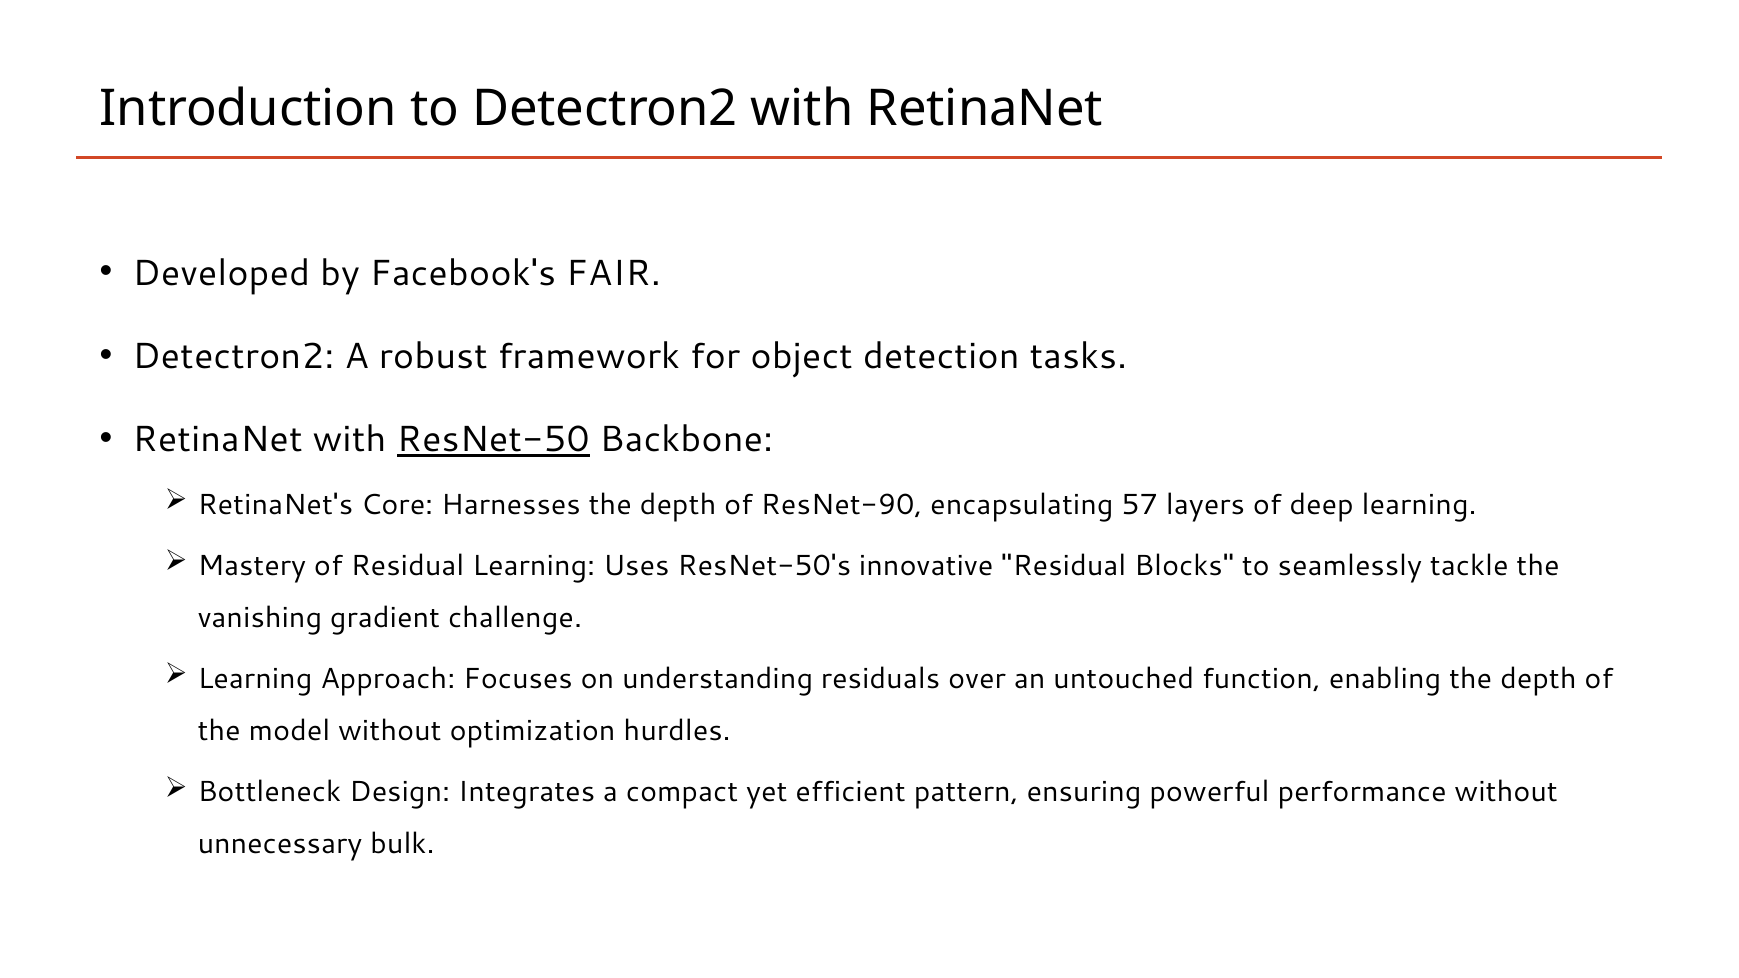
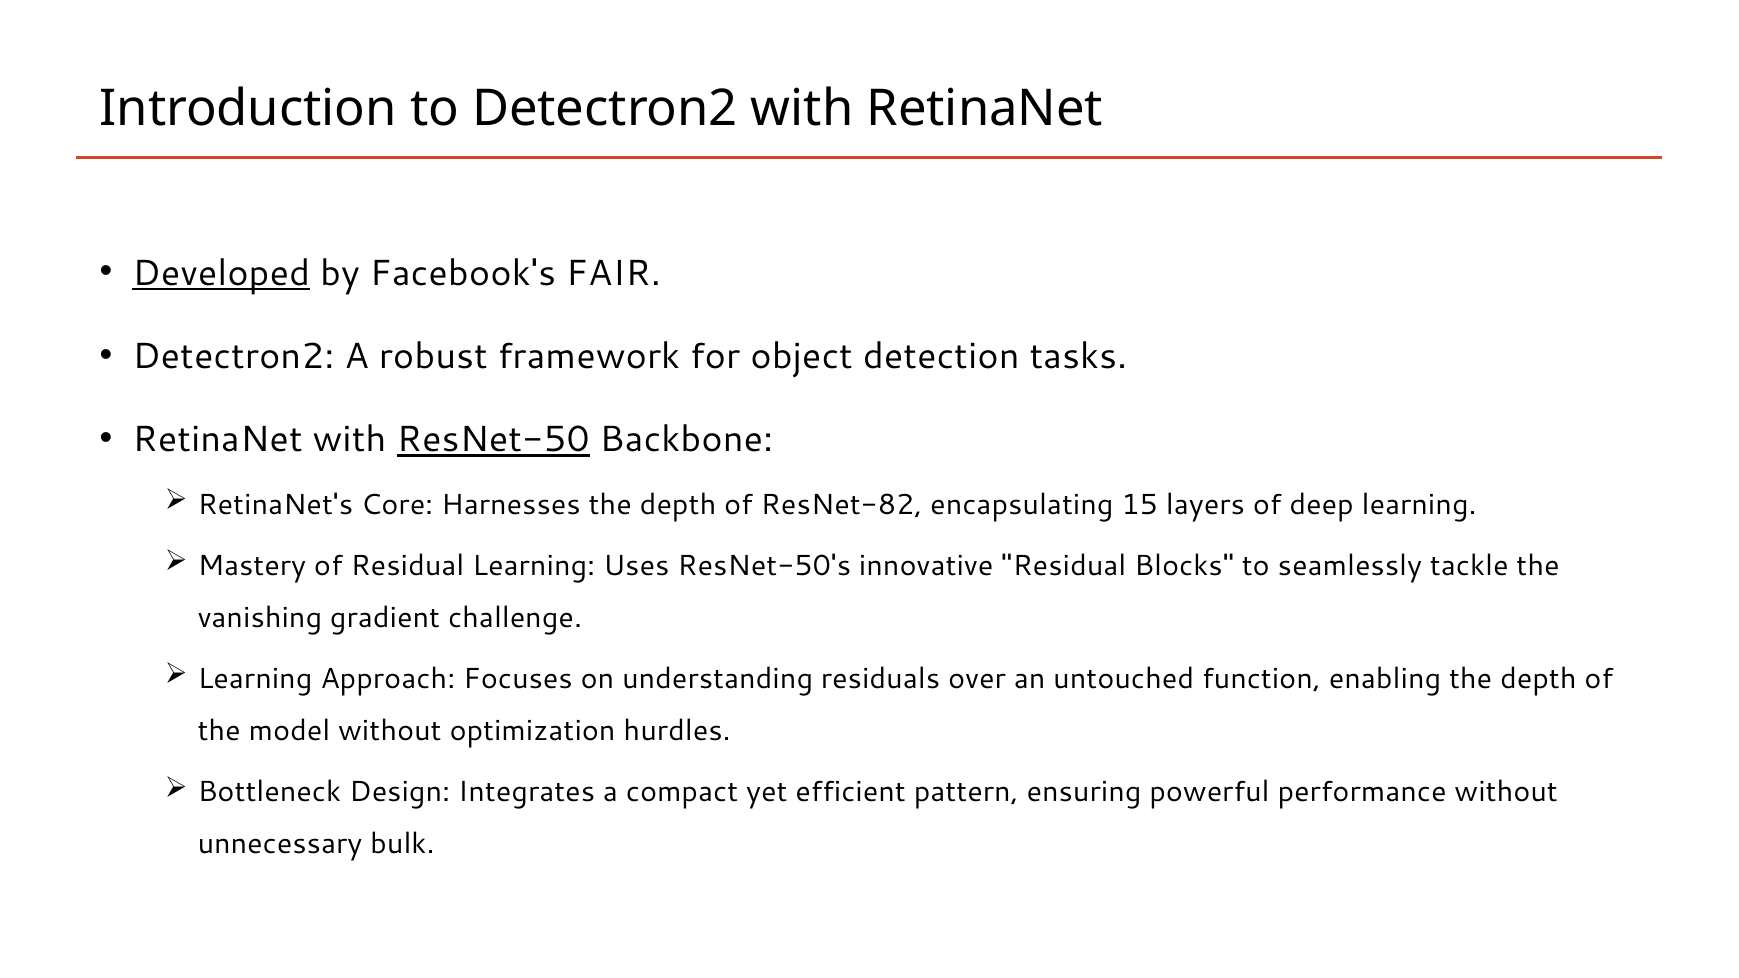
Developed underline: none -> present
ResNet-90: ResNet-90 -> ResNet-82
57: 57 -> 15
